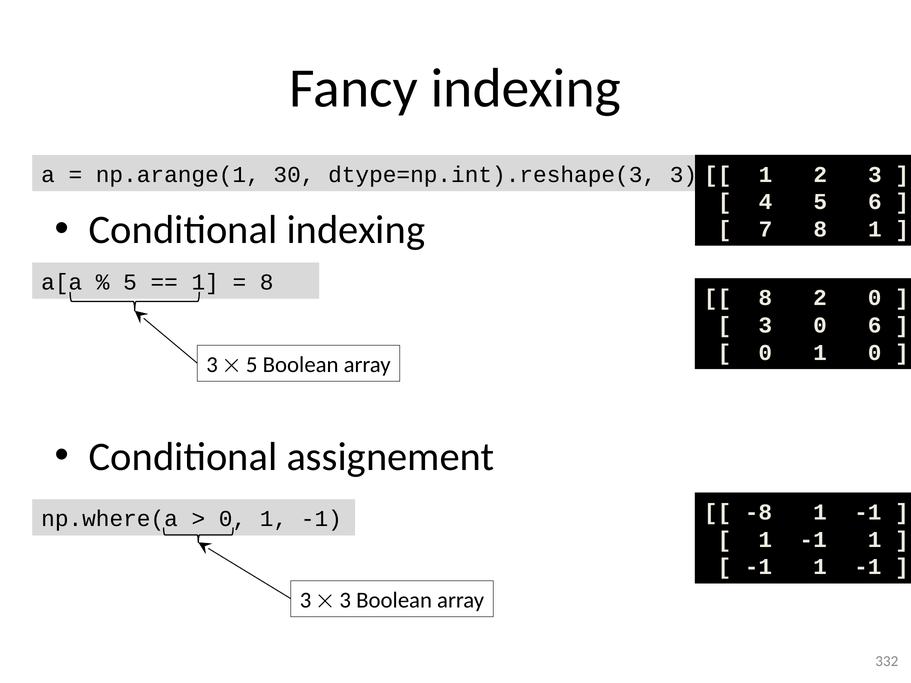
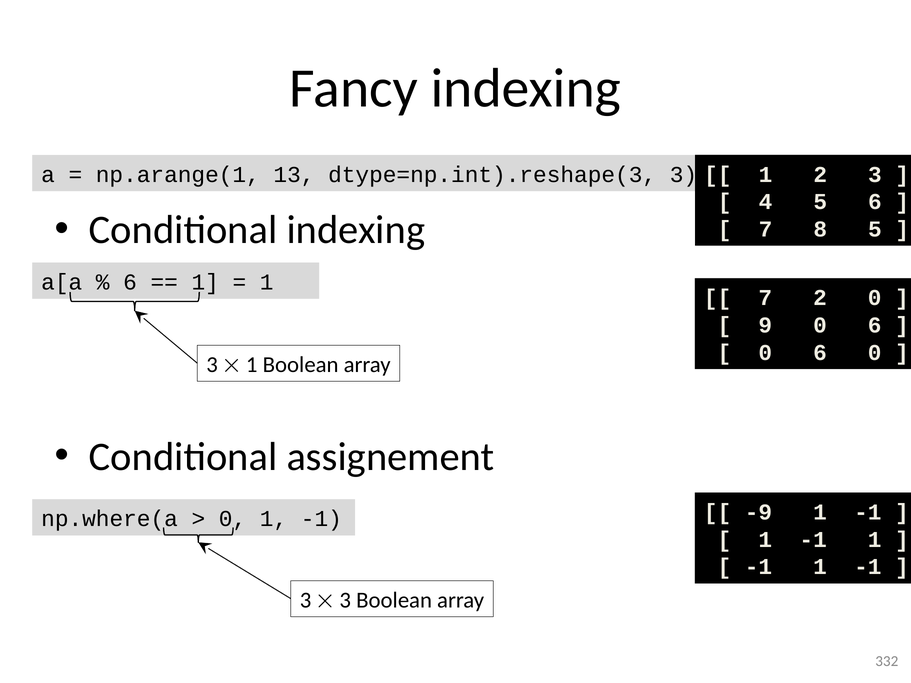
30: 30 -> 13
8 1: 1 -> 5
5 at (130, 282): 5 -> 6
8 at (267, 282): 8 -> 1
8 at (765, 298): 8 -> 7
3 at (765, 325): 3 -> 9
1 at (820, 353): 1 -> 6
5 at (252, 365): 5 -> 1
-8: -8 -> -9
